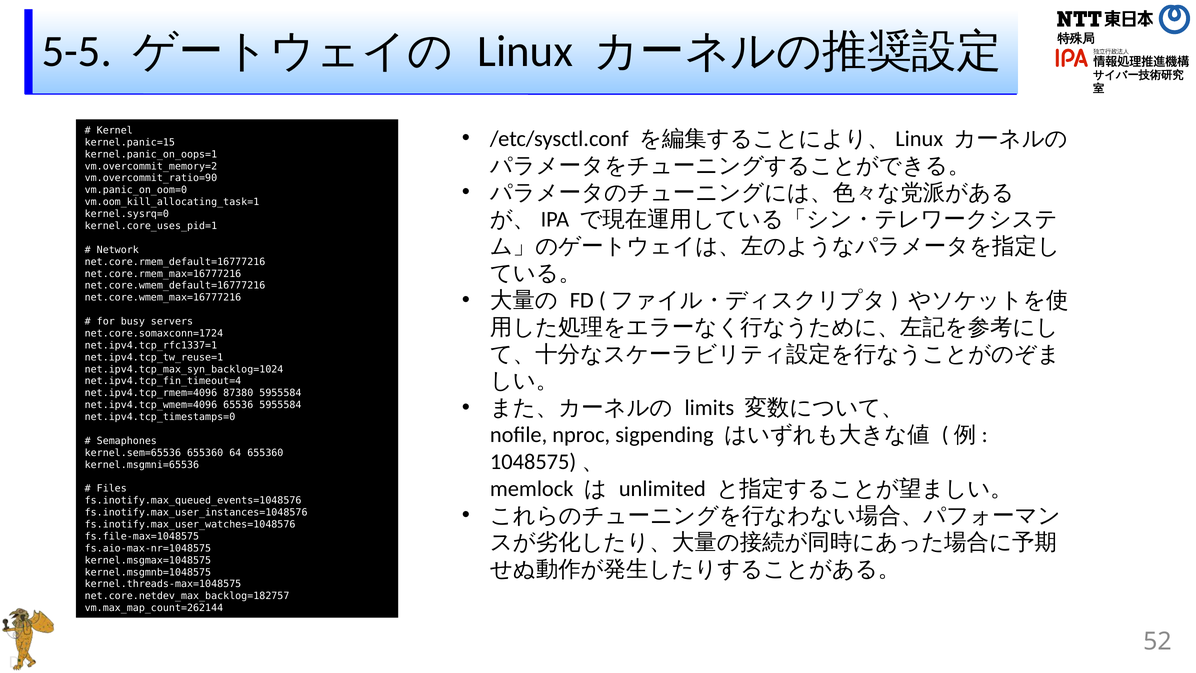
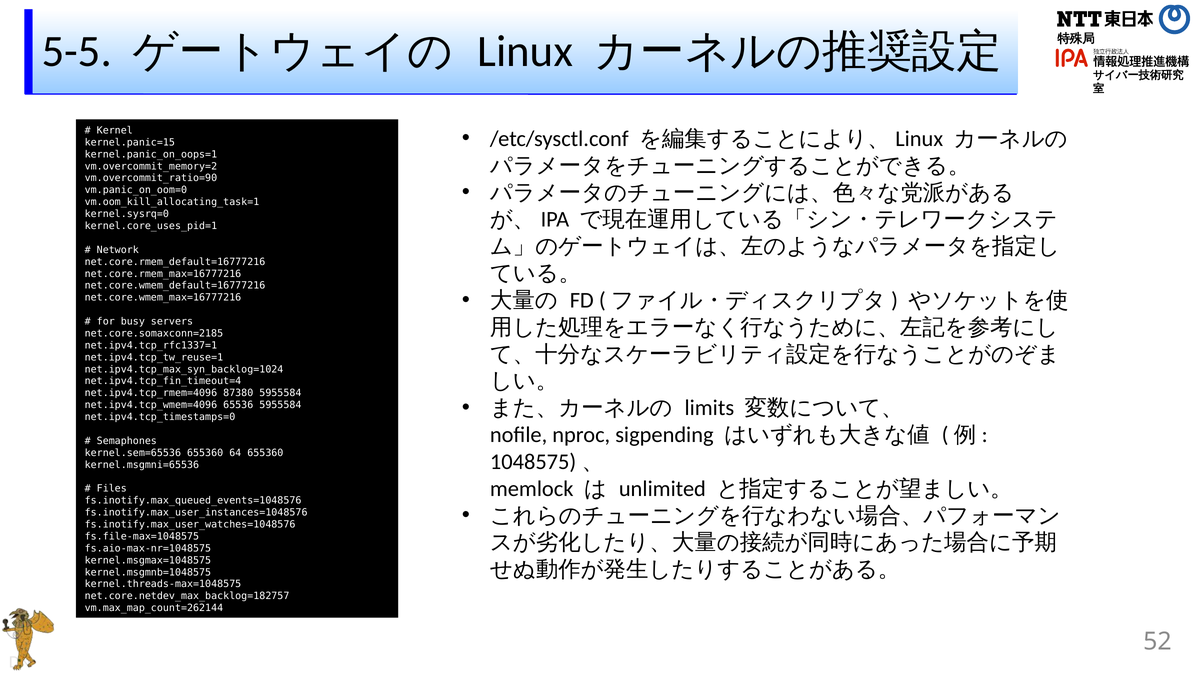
net.core.somaxconn=1724: net.core.somaxconn=1724 -> net.core.somaxconn=2185
